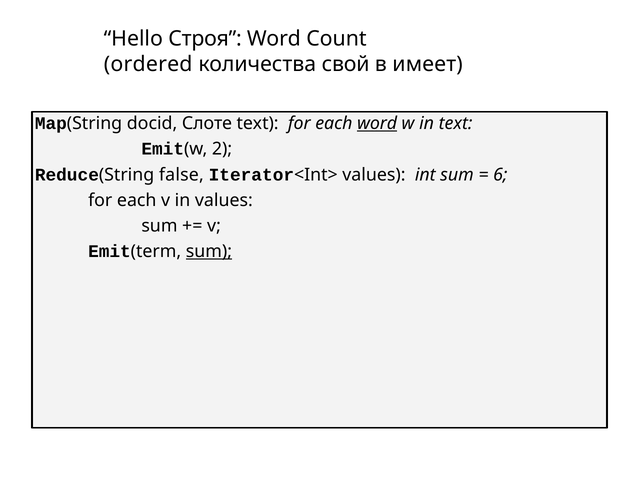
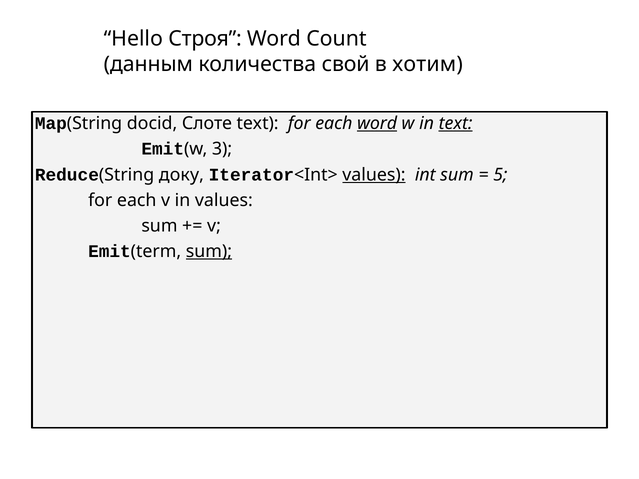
ordered: ordered -> данным
имеет: имеет -> хотим
text at (456, 124) underline: none -> present
2: 2 -> 3
false: false -> доку
values at (374, 175) underline: none -> present
6: 6 -> 5
